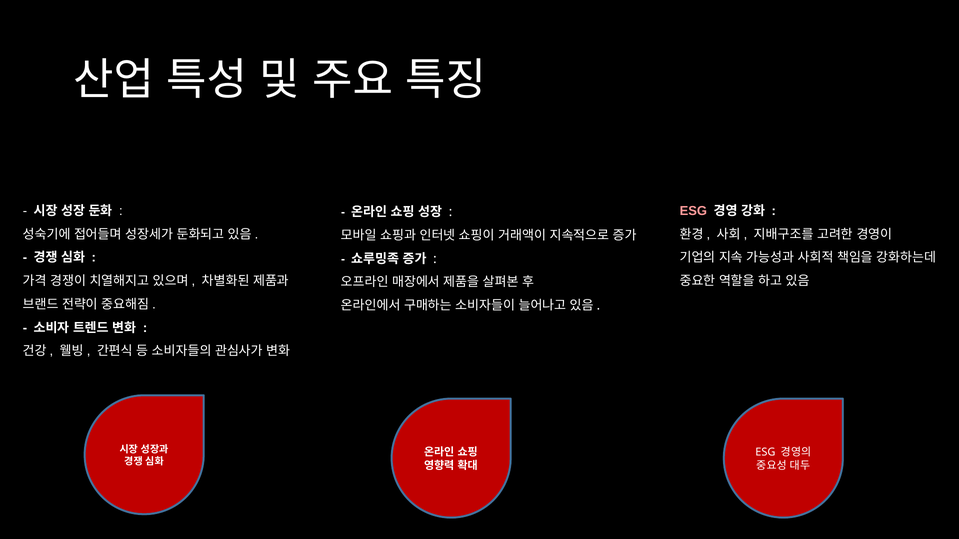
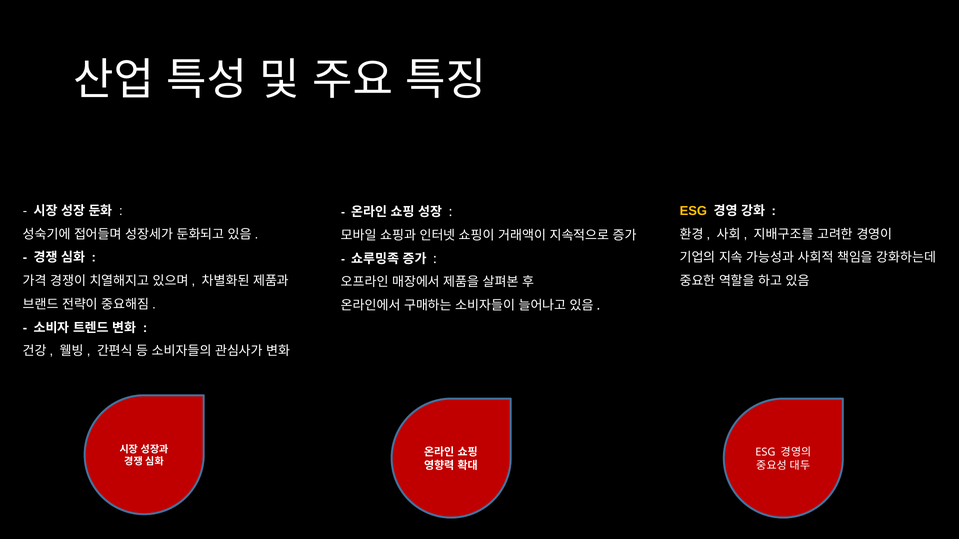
ESG at (693, 211) colour: pink -> yellow
